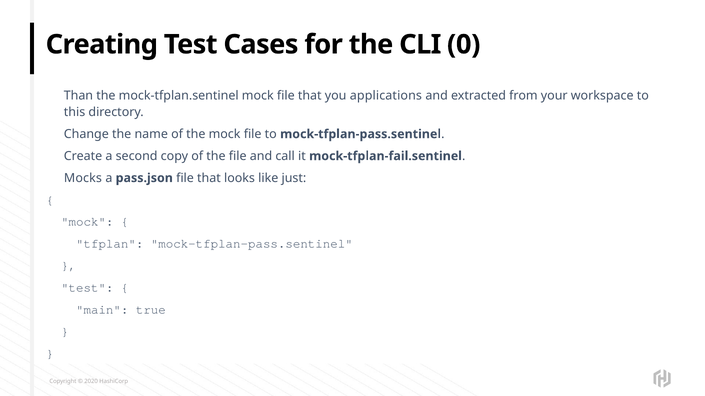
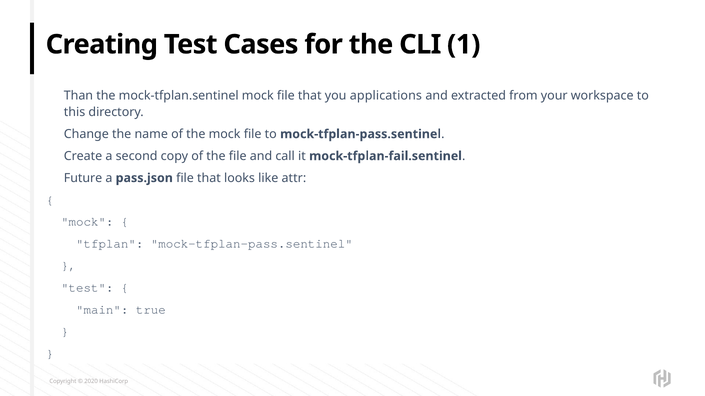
0: 0 -> 1
Mocks: Mocks -> Future
just: just -> attr
